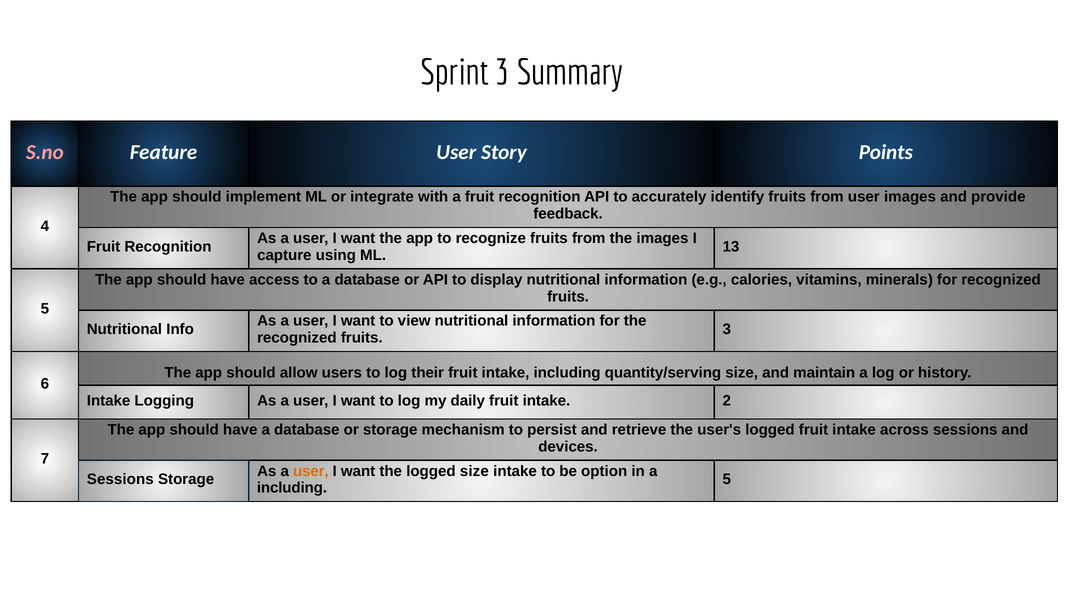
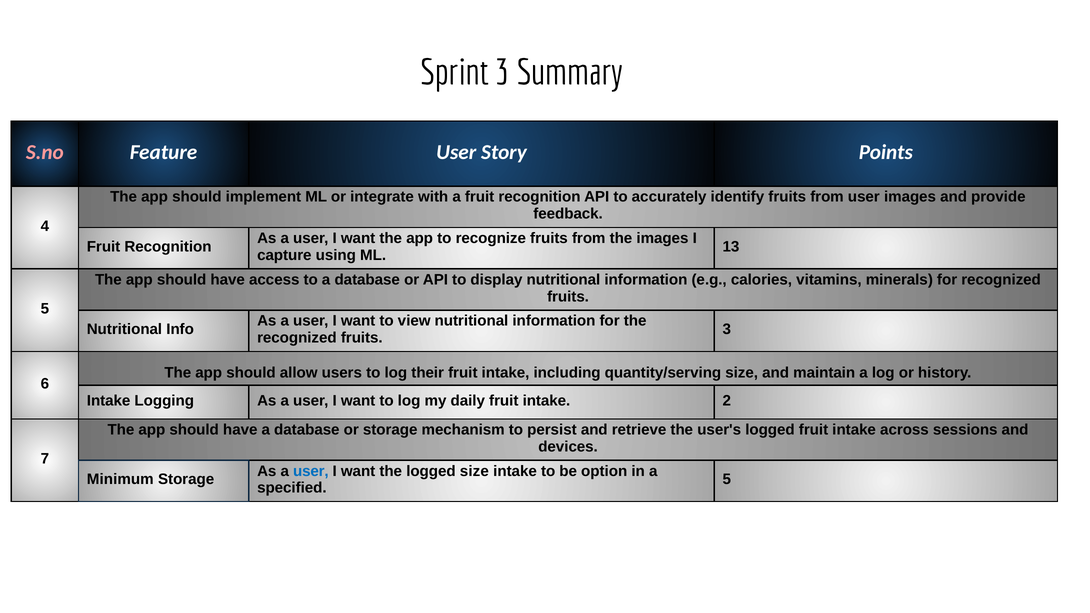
user at (311, 471) colour: orange -> blue
Sessions at (120, 480): Sessions -> Minimum
including at (292, 488): including -> specified
